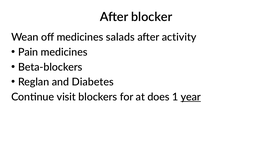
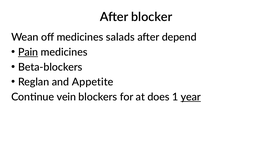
activity: activity -> depend
Pain underline: none -> present
Diabetes: Diabetes -> Appetite
visit: visit -> vein
